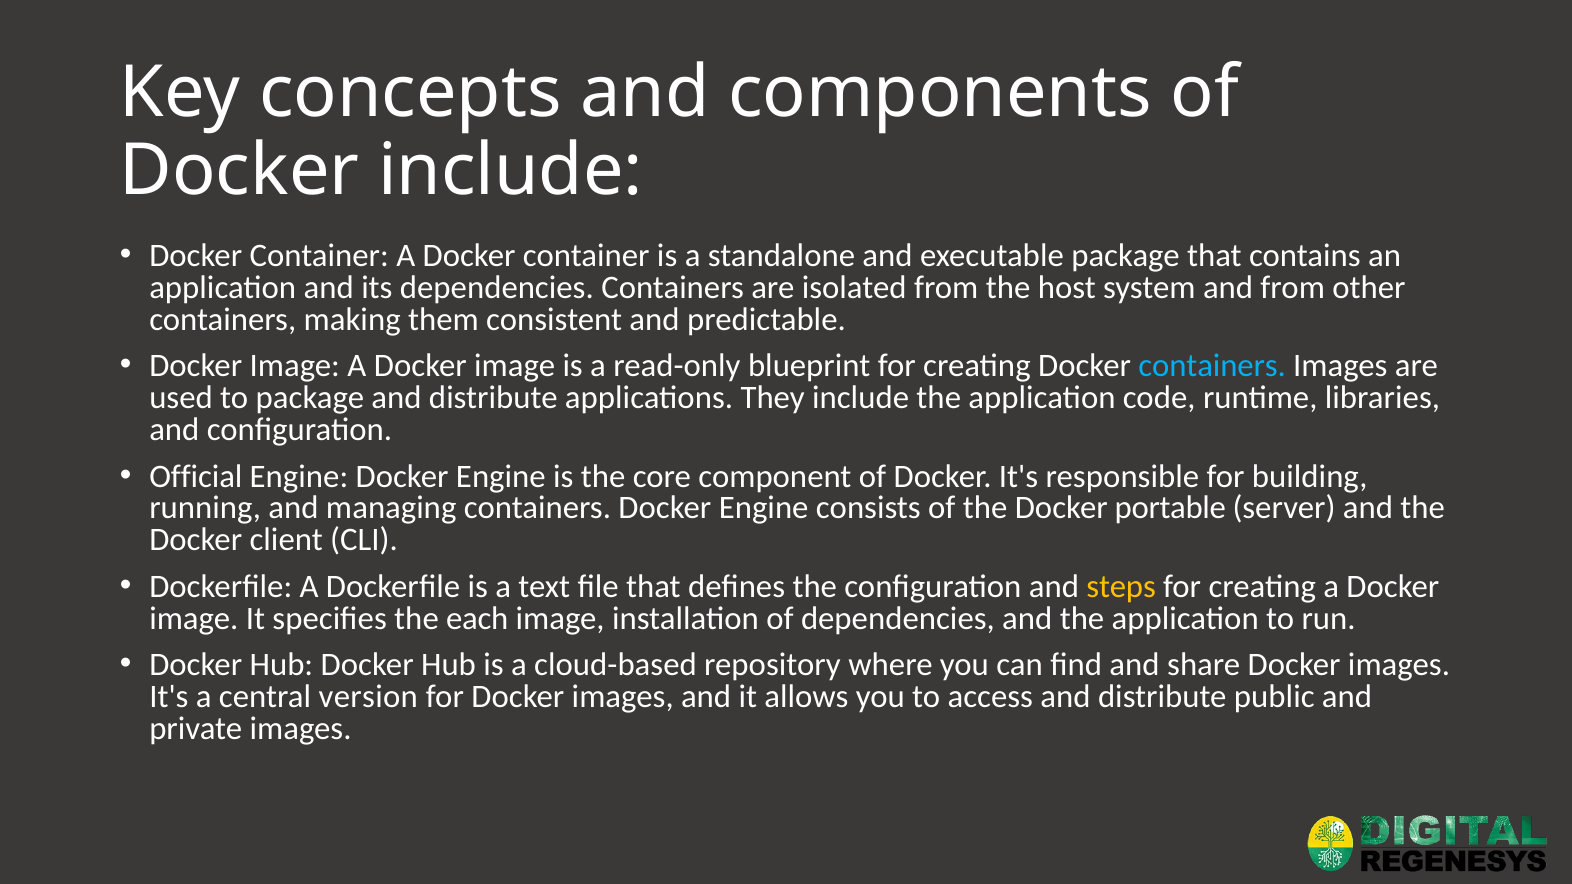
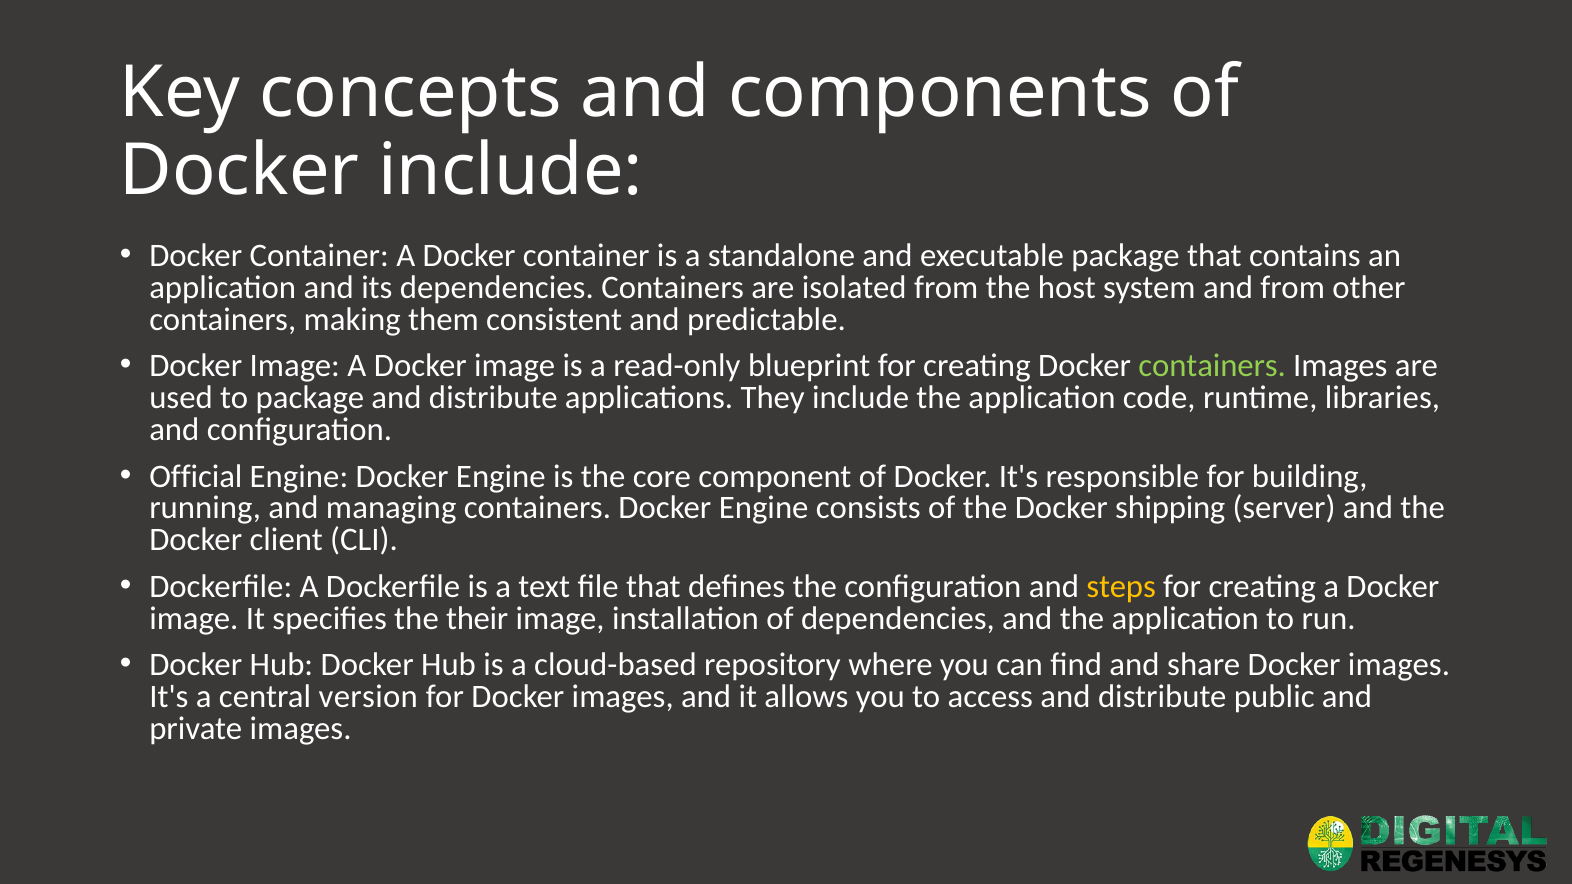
containers at (1212, 366) colour: light blue -> light green
portable: portable -> shipping
each: each -> their
